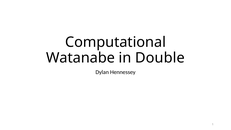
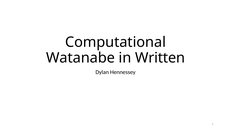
Double: Double -> Written
